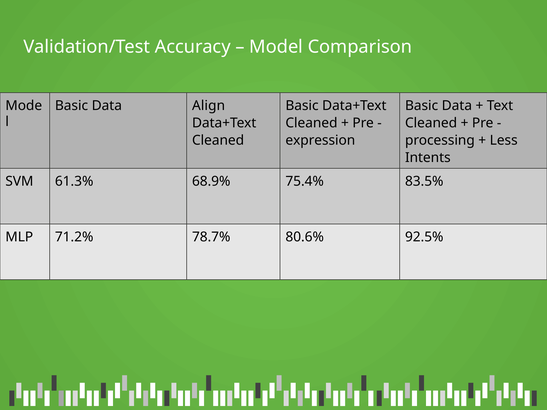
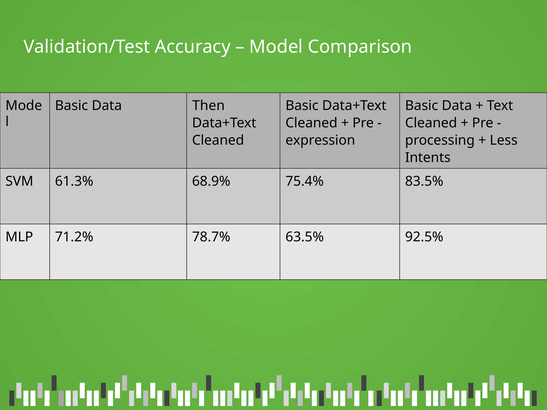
Align: Align -> Then
80.6%: 80.6% -> 63.5%
